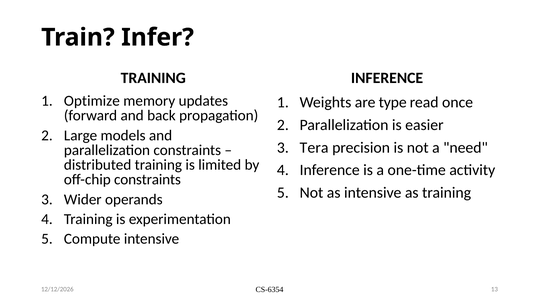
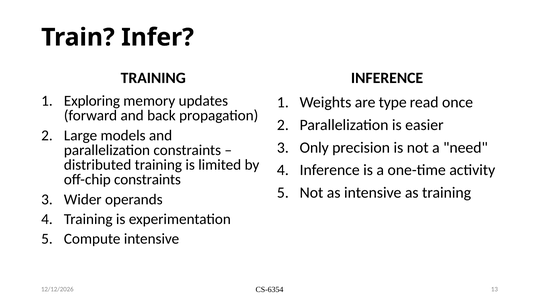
Optimize: Optimize -> Exploring
Tera: Tera -> Only
